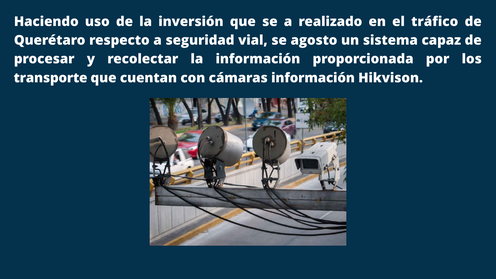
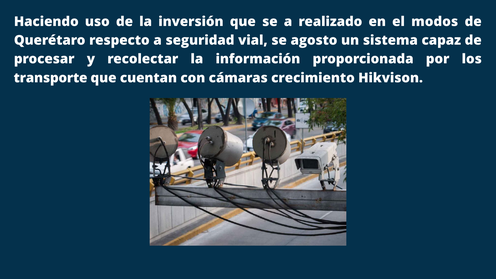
tráfico: tráfico -> modos
cámaras información: información -> crecimiento
